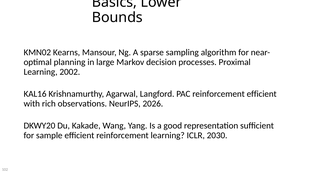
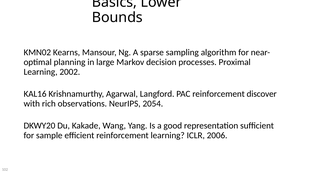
reinforcement efficient: efficient -> discover
2026: 2026 -> 2054
2030: 2030 -> 2006
